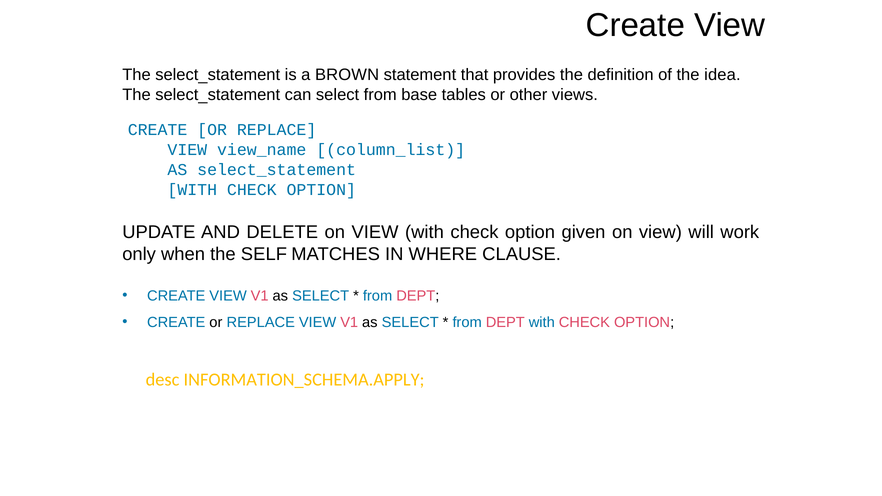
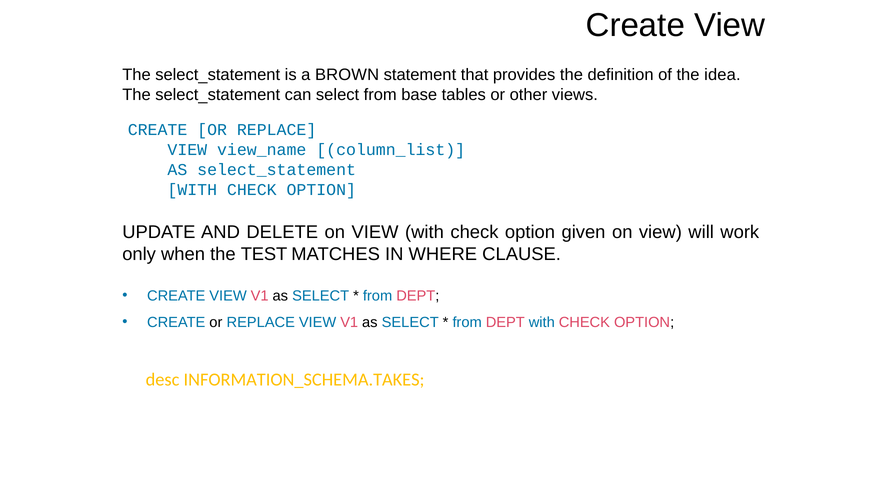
SELF: SELF -> TEST
INFORMATION_SCHEMA.APPLY: INFORMATION_SCHEMA.APPLY -> INFORMATION_SCHEMA.TAKES
